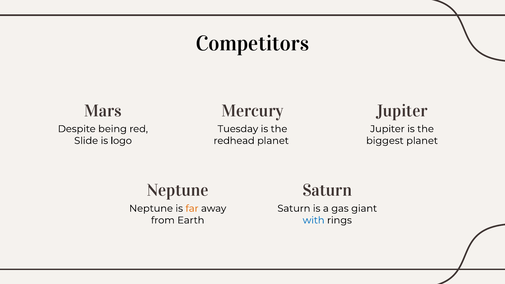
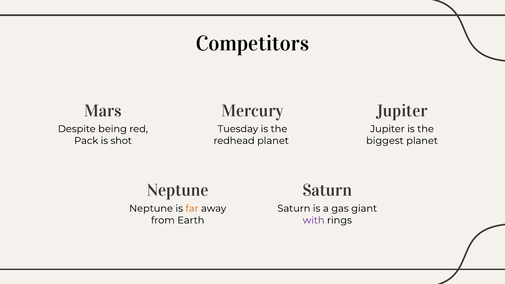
Slide: Slide -> Pack
logo: logo -> shot
with colour: blue -> purple
